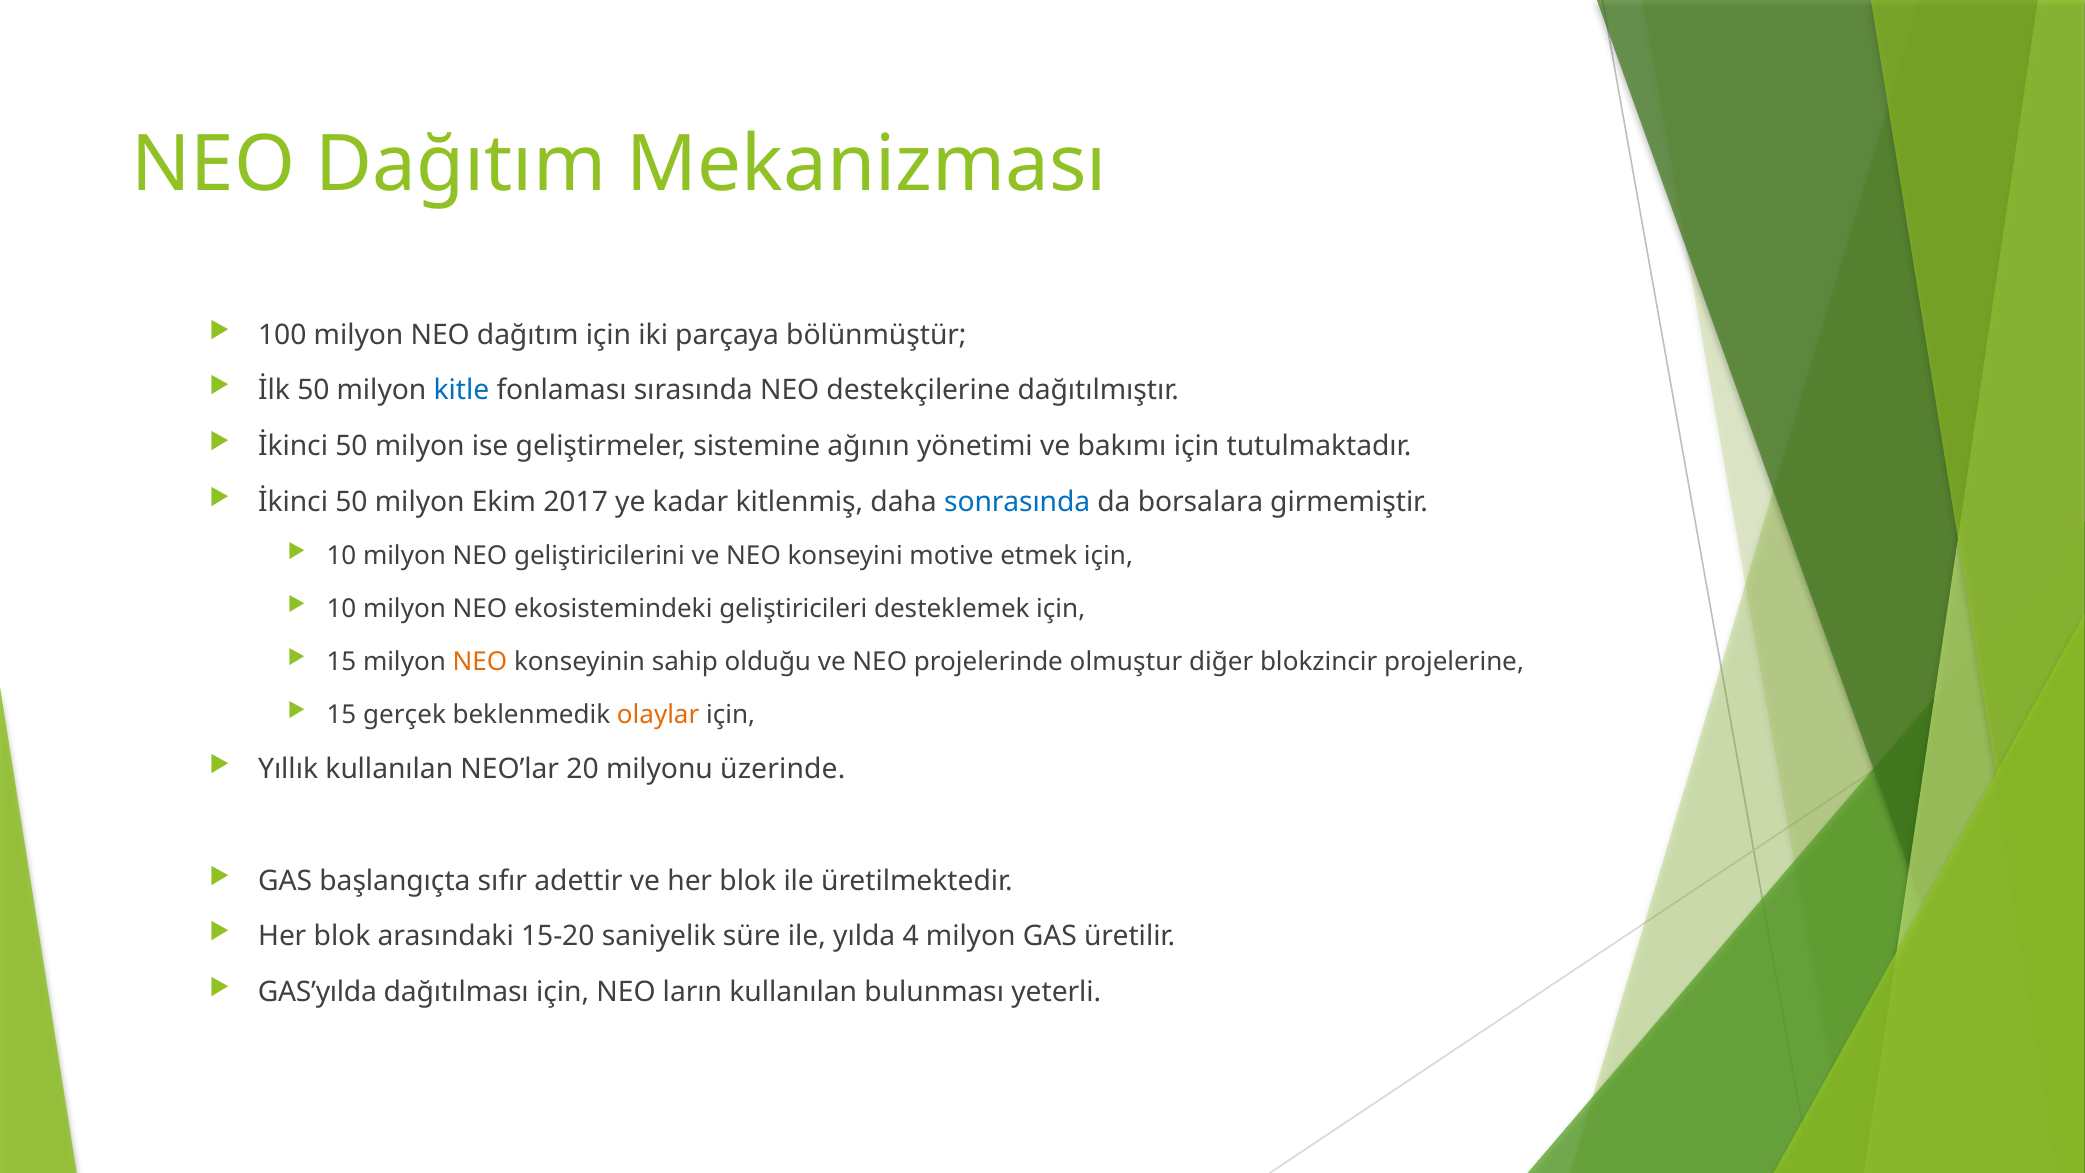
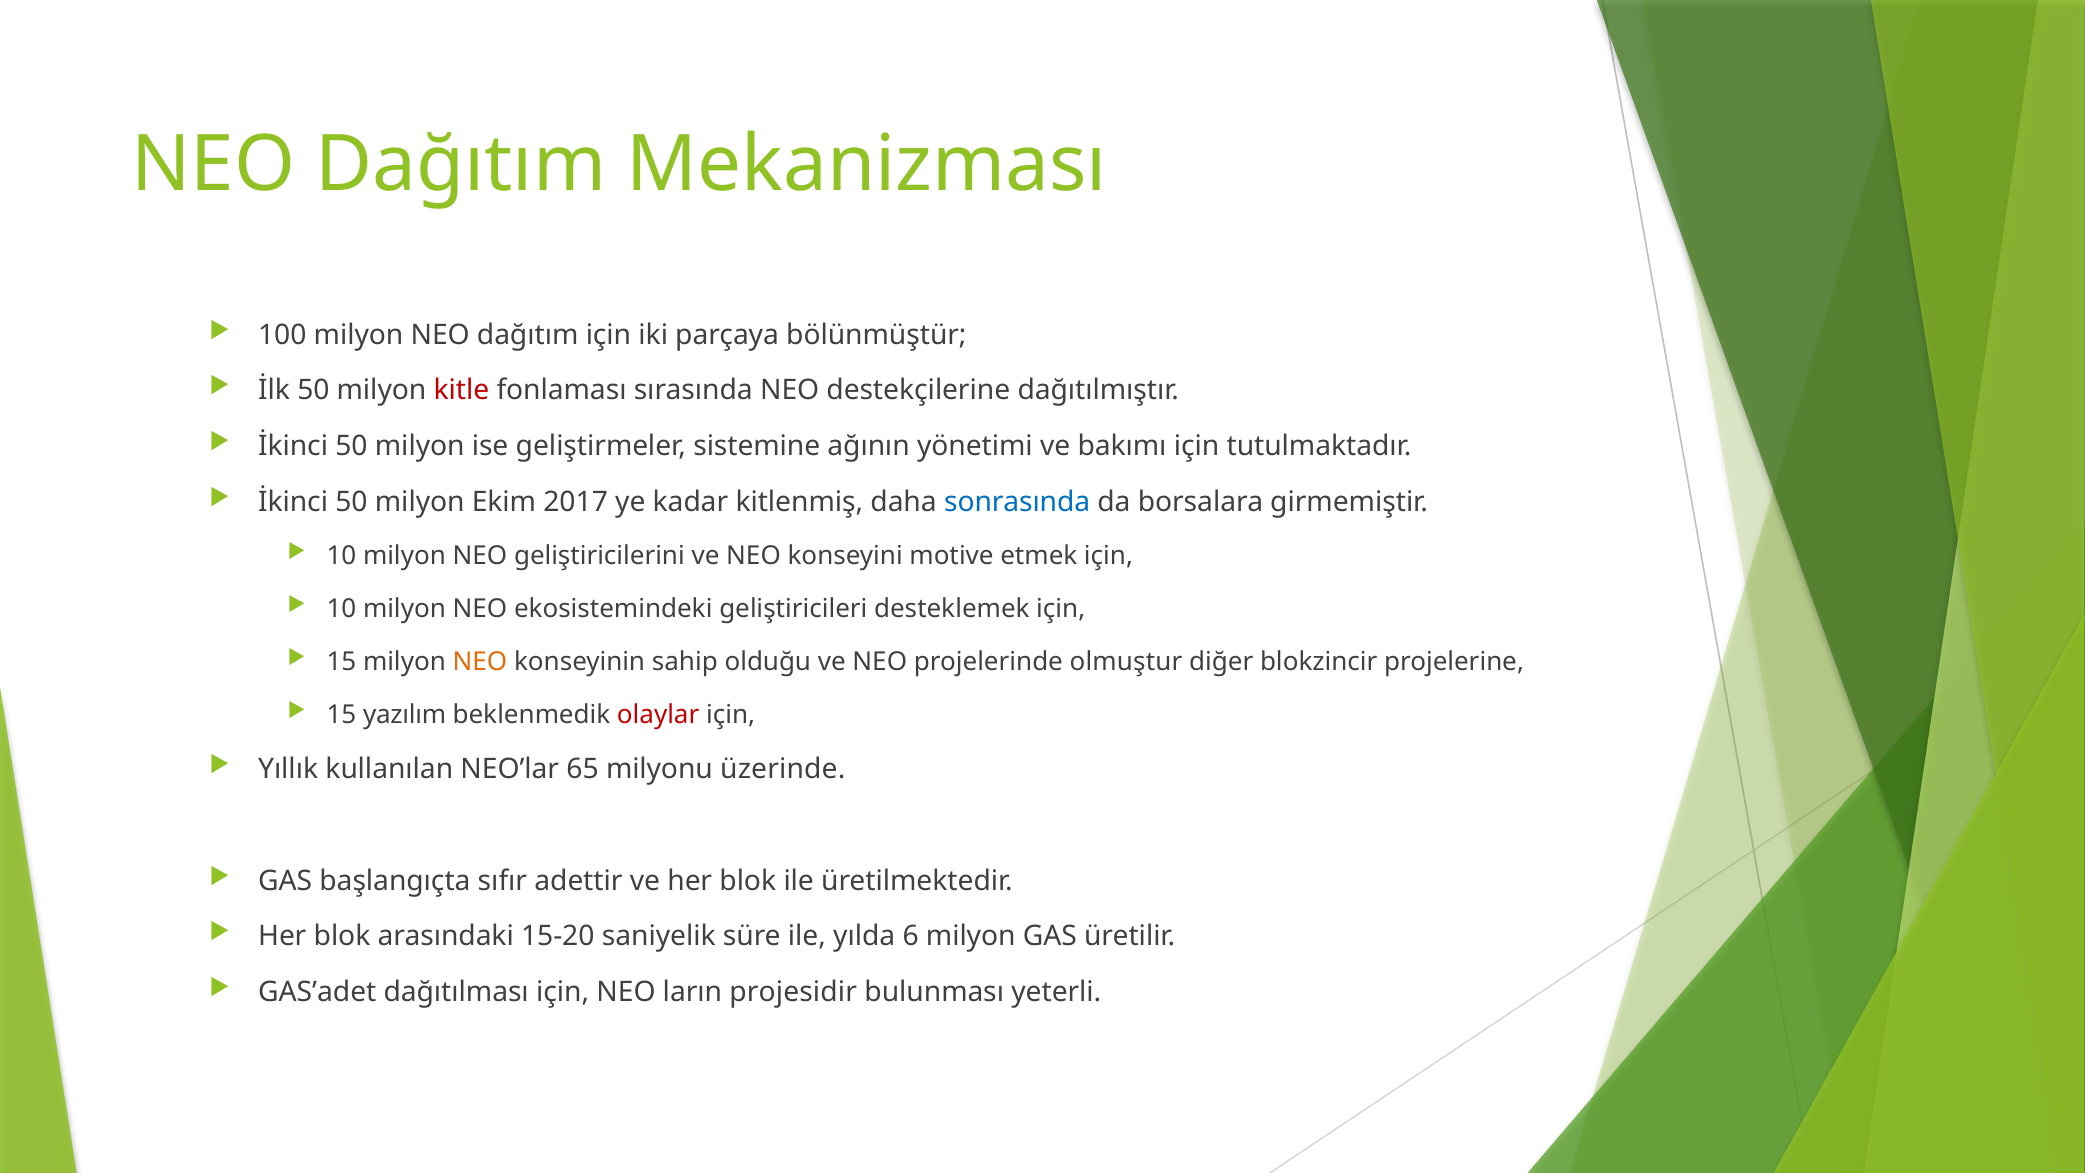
kitle colour: blue -> red
gerçek: gerçek -> yazılım
olaylar colour: orange -> red
20: 20 -> 65
4: 4 -> 6
GAS’yılda: GAS’yılda -> GAS’adet
ların kullanılan: kullanılan -> projesidir
